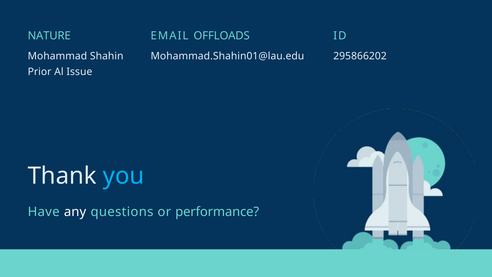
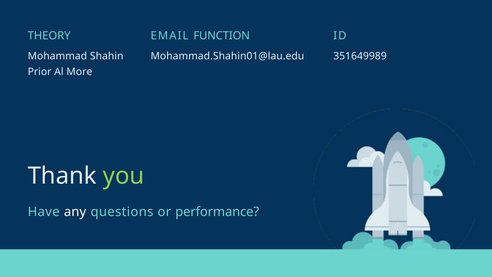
NATURE: NATURE -> THEORY
OFFLOADS: OFFLOADS -> FUNCTION
295866202: 295866202 -> 351649989
Issue: Issue -> More
you colour: light blue -> light green
